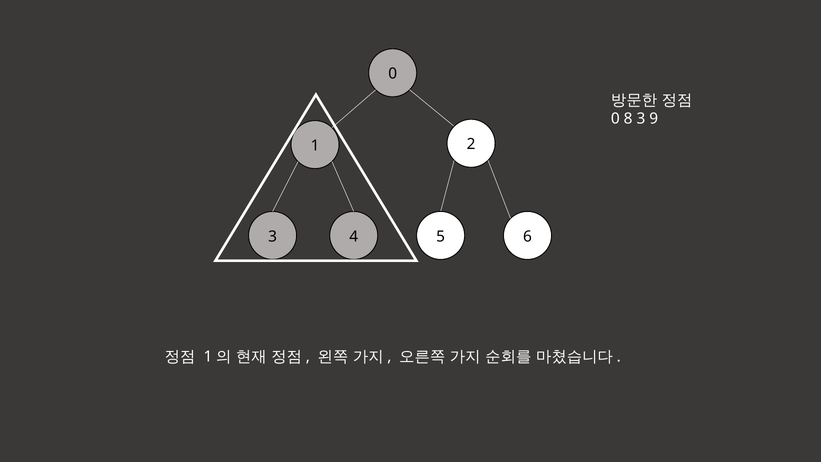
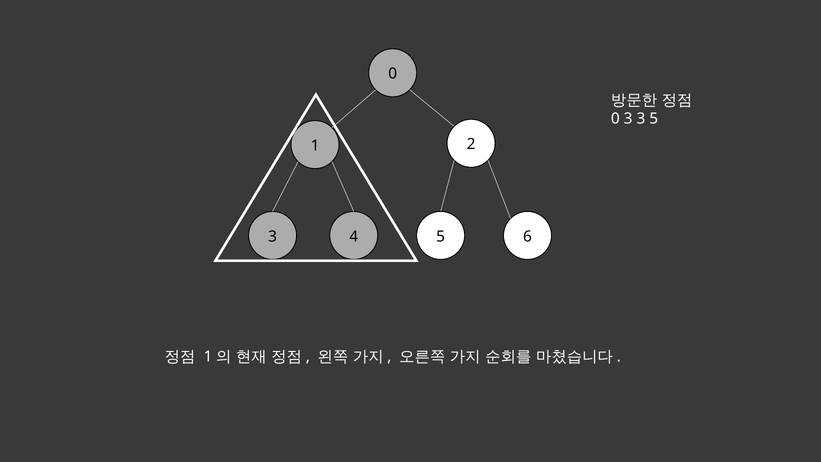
0 8: 8 -> 3
3 9: 9 -> 5
